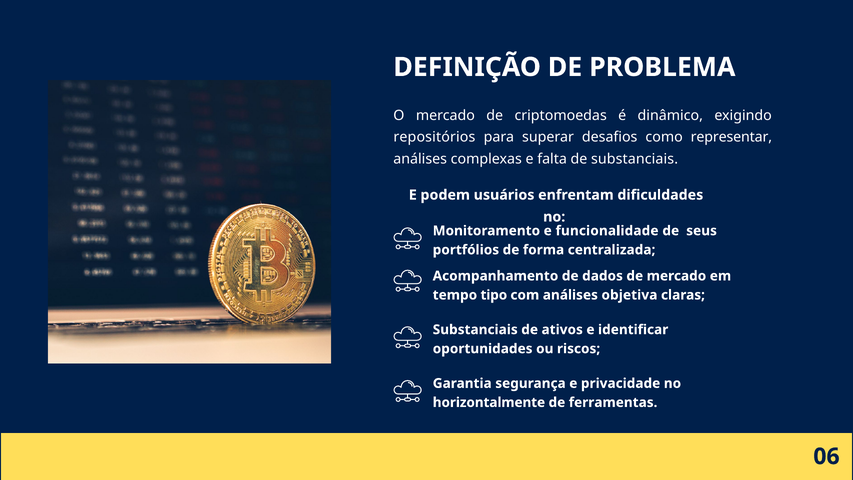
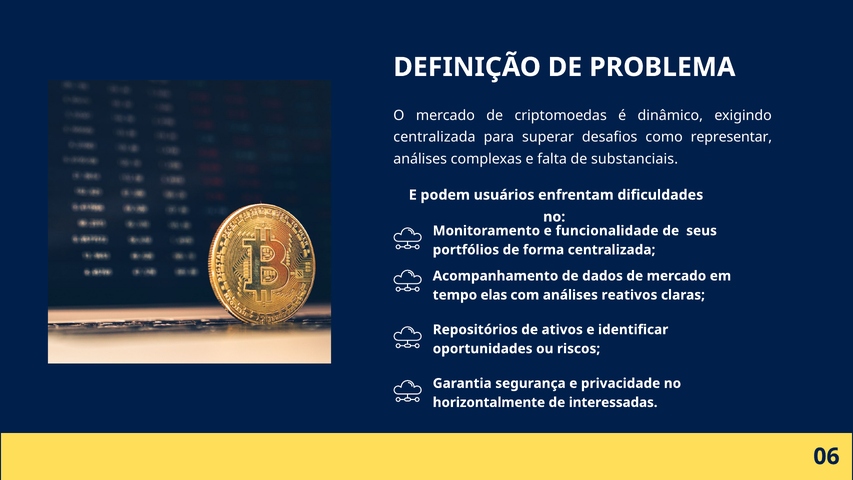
repositórios at (434, 137): repositórios -> centralizada
tipo: tipo -> elas
objetiva: objetiva -> reativos
Substanciais at (475, 330): Substanciais -> Repositórios
ferramentas: ferramentas -> interessadas
